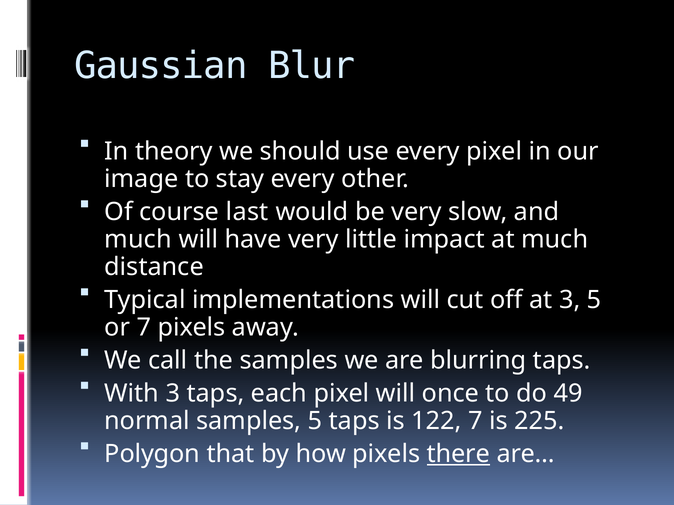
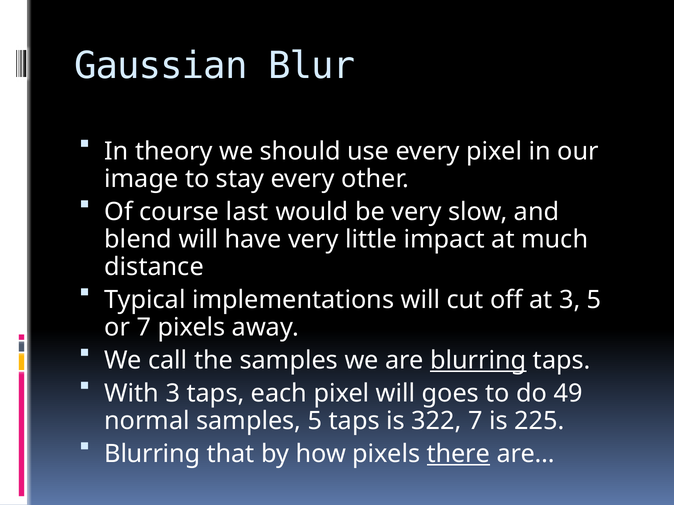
much at (138, 240): much -> blend
blurring at (478, 361) underline: none -> present
once: once -> goes
122: 122 -> 322
Polygon at (152, 454): Polygon -> Blurring
